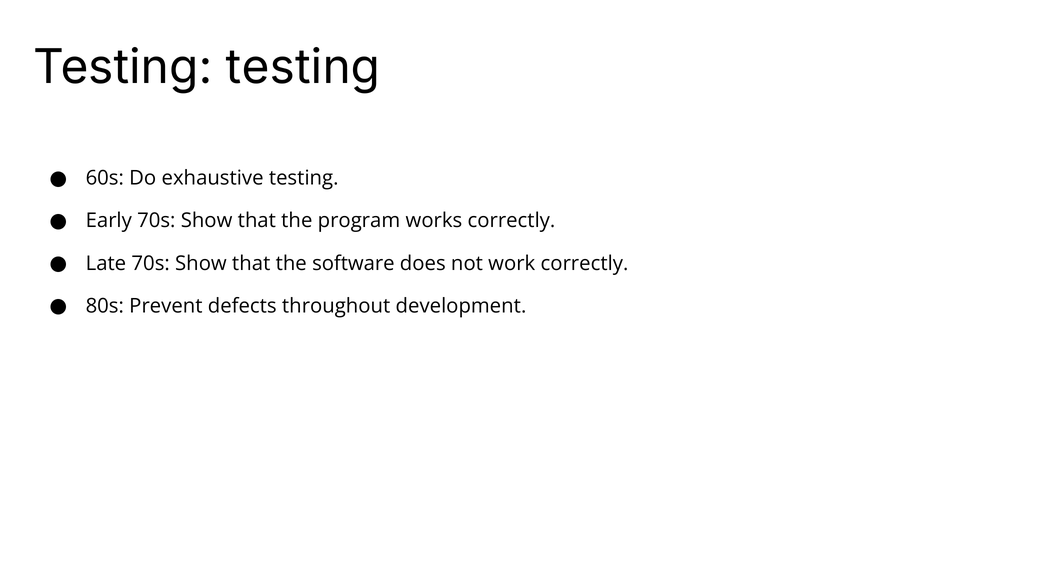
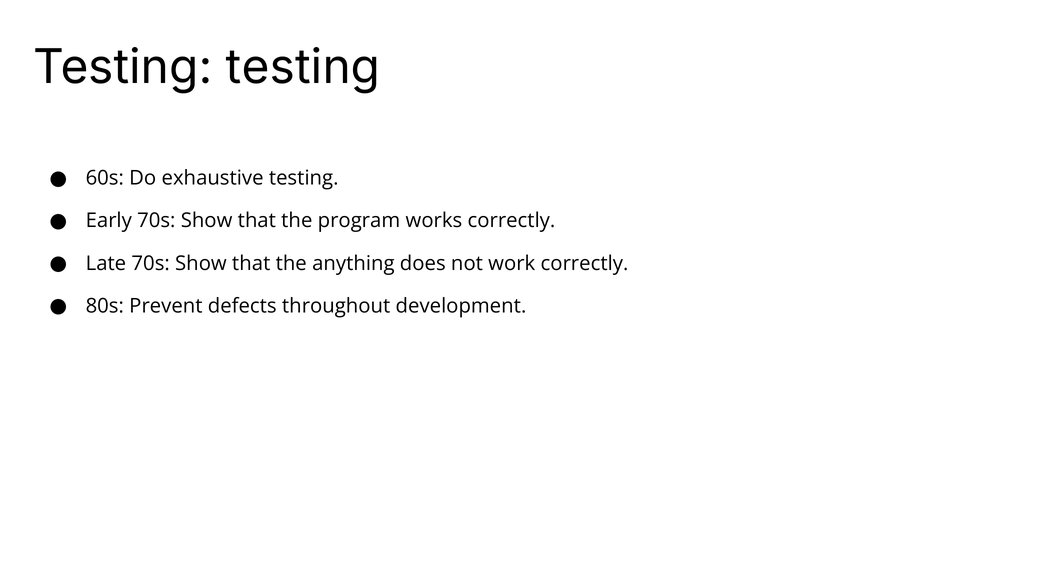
software: software -> anything
